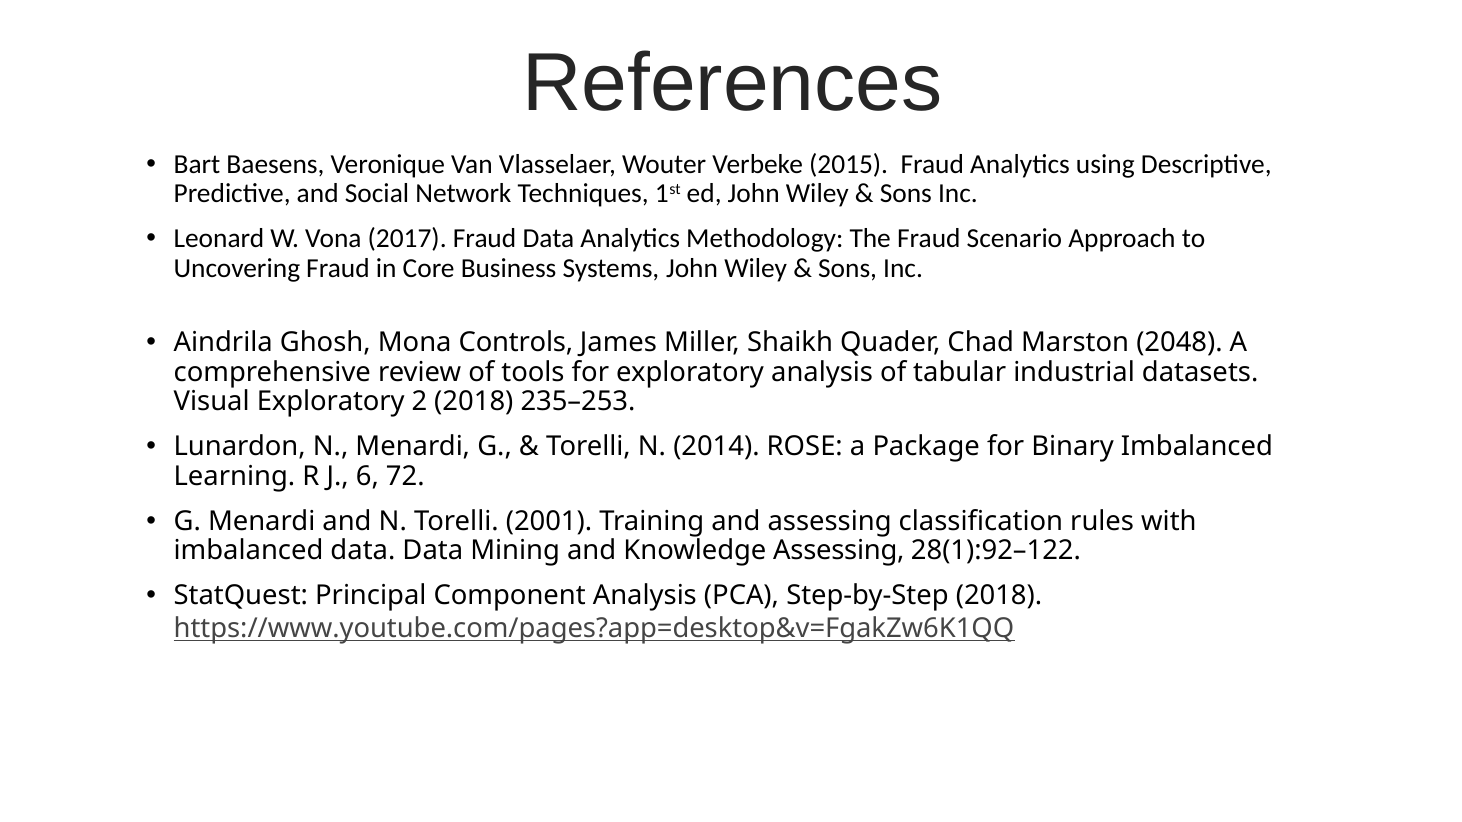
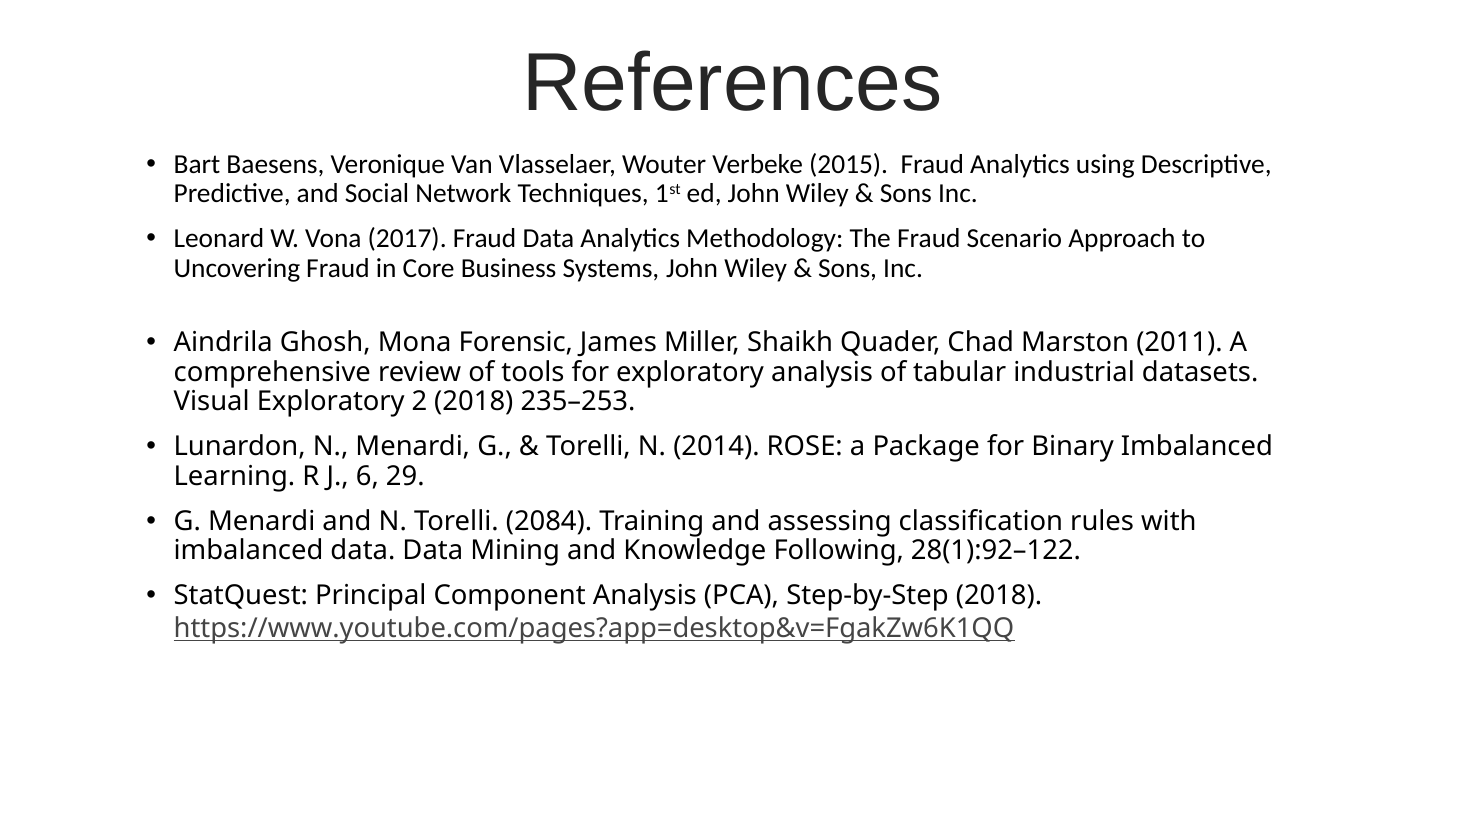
Controls: Controls -> Forensic
2048: 2048 -> 2011
72: 72 -> 29
2001: 2001 -> 2084
Knowledge Assessing: Assessing -> Following
